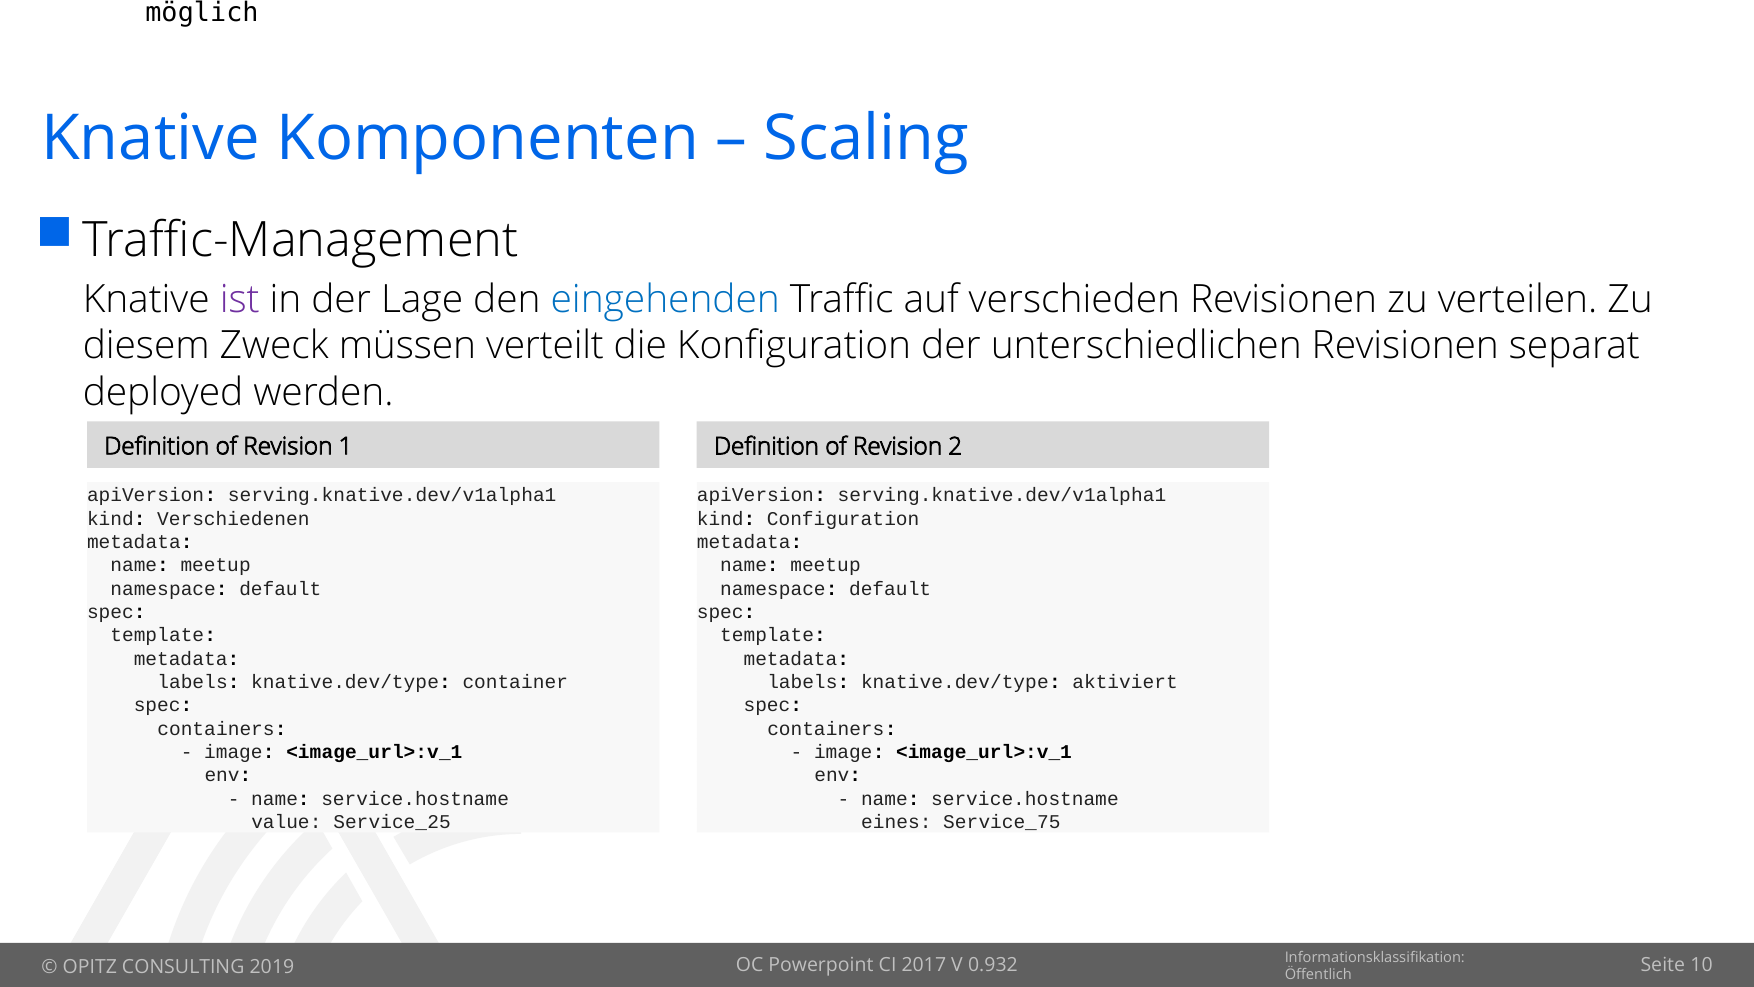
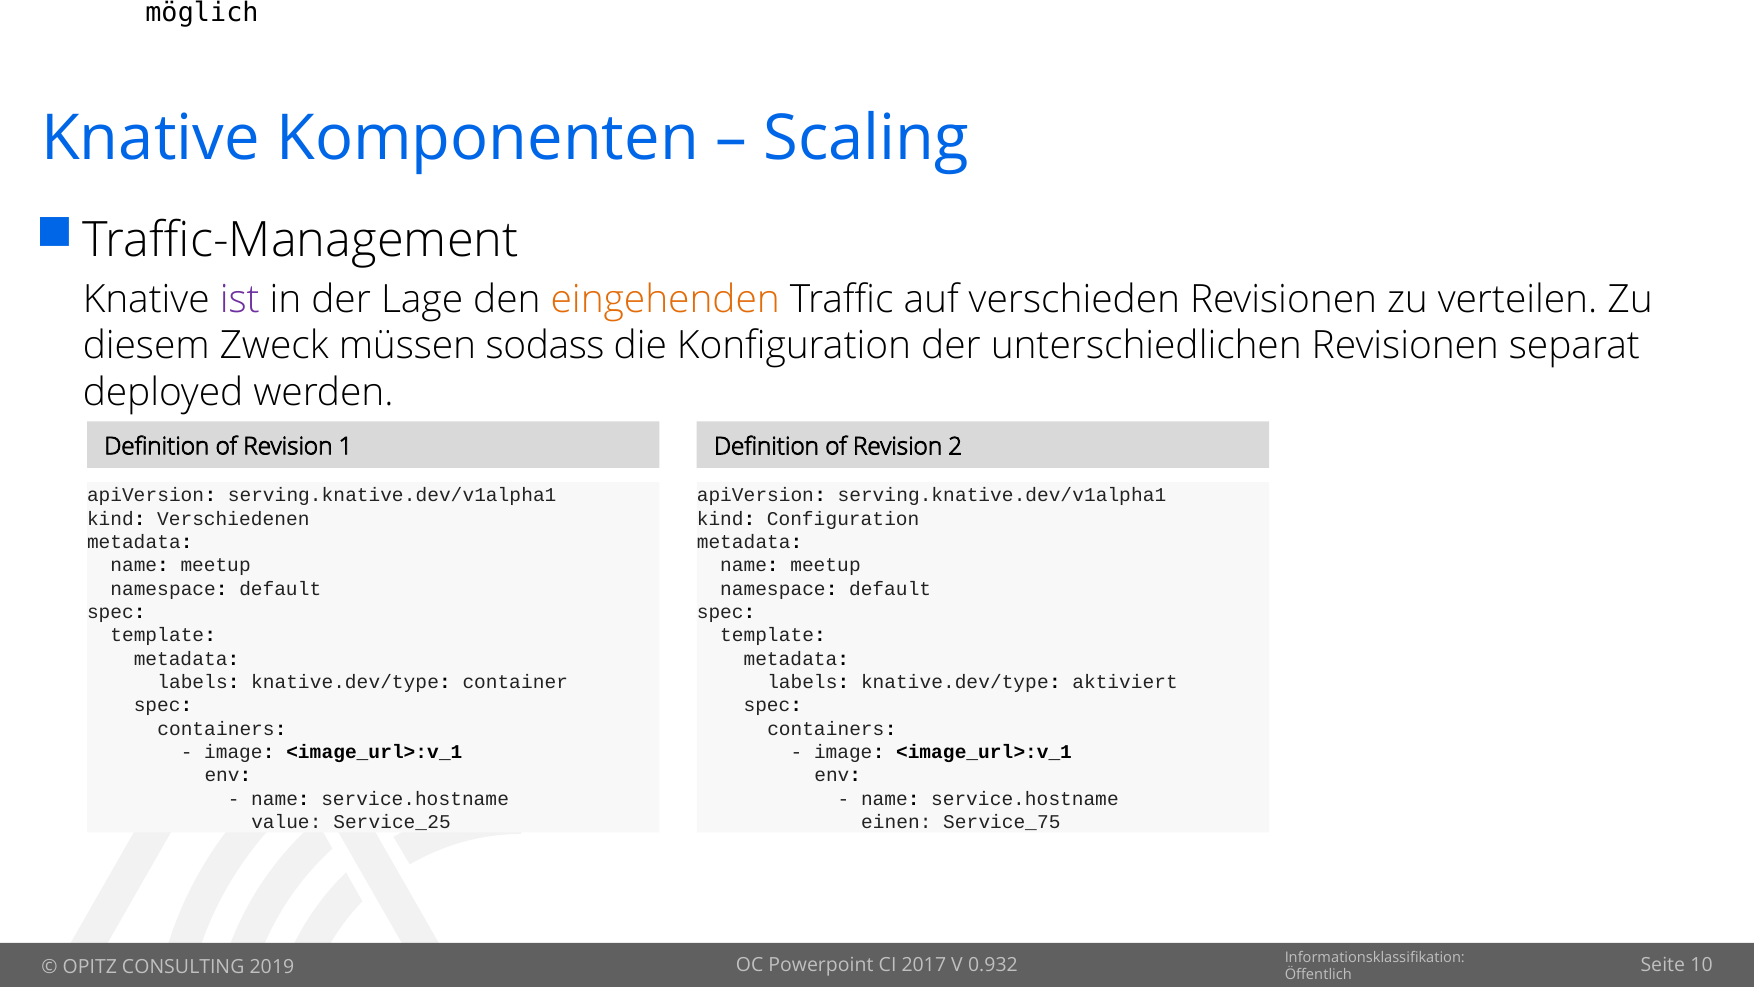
eingehenden colour: blue -> orange
verteilt: verteilt -> sodass
eines: eines -> einen
